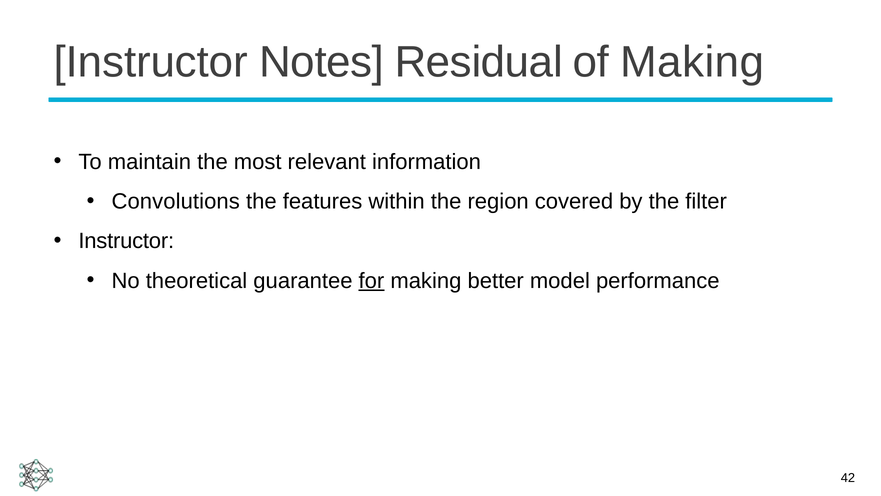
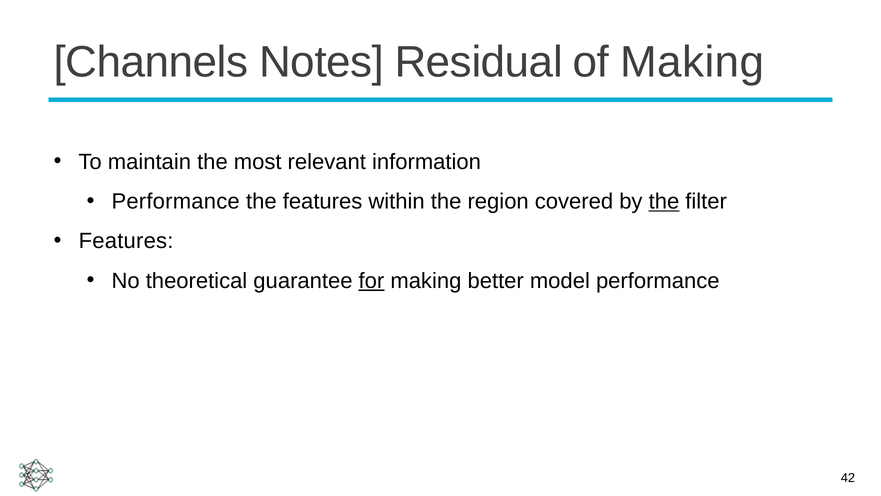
Instructor at (151, 62): Instructor -> Channels
Convolutions at (176, 201): Convolutions -> Performance
the at (664, 201) underline: none -> present
Instructor at (126, 241): Instructor -> Features
